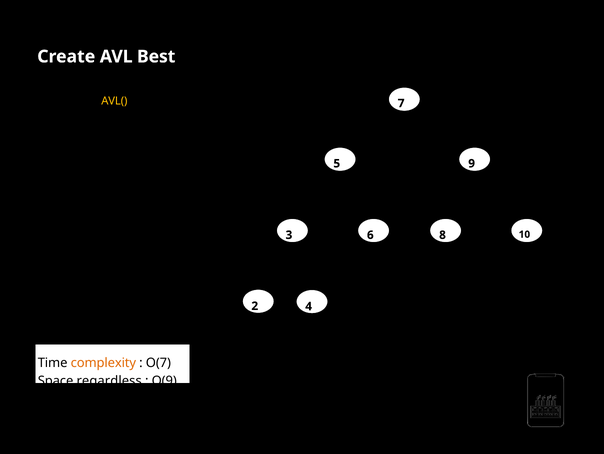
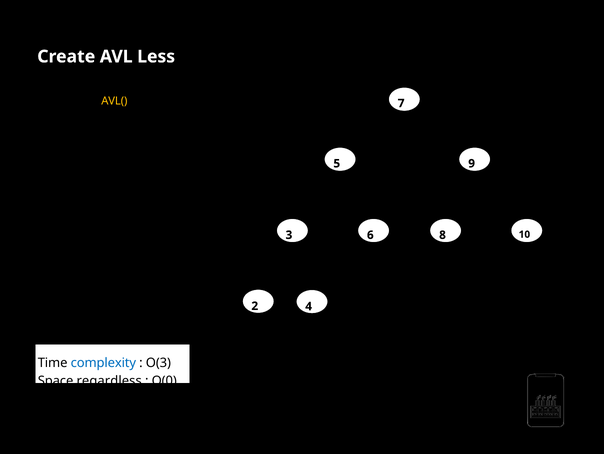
Best: Best -> Less
complexity colour: orange -> blue
O(7: O(7 -> O(3
O(9: O(9 -> O(0
